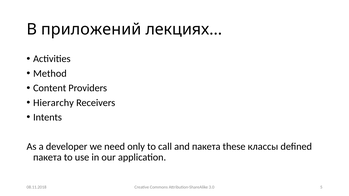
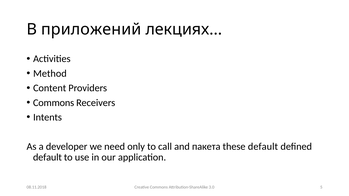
Hierarchy at (53, 103): Hierarchy -> Commons
these классы: классы -> default
пакета at (47, 158): пакета -> default
